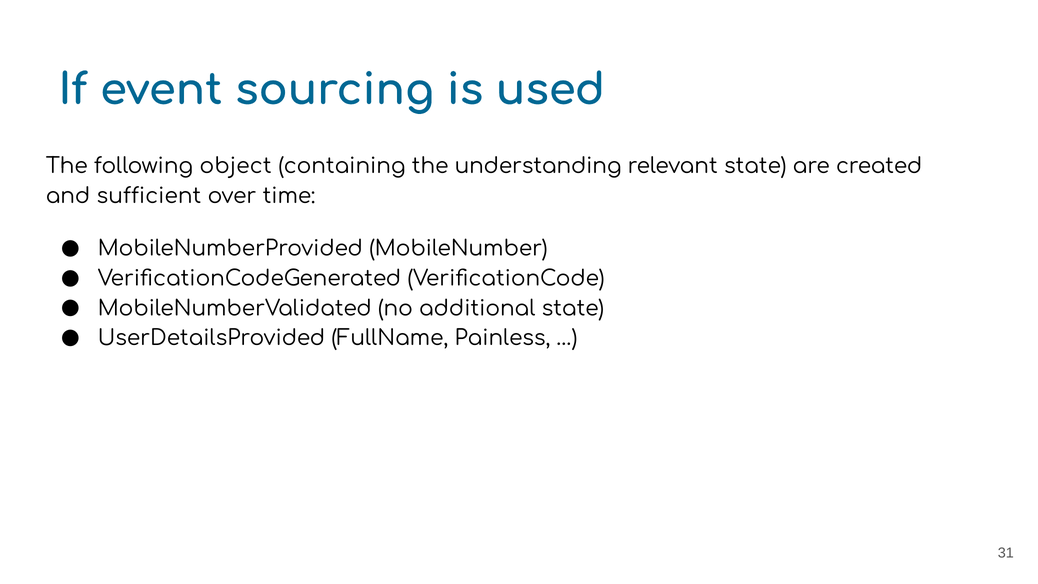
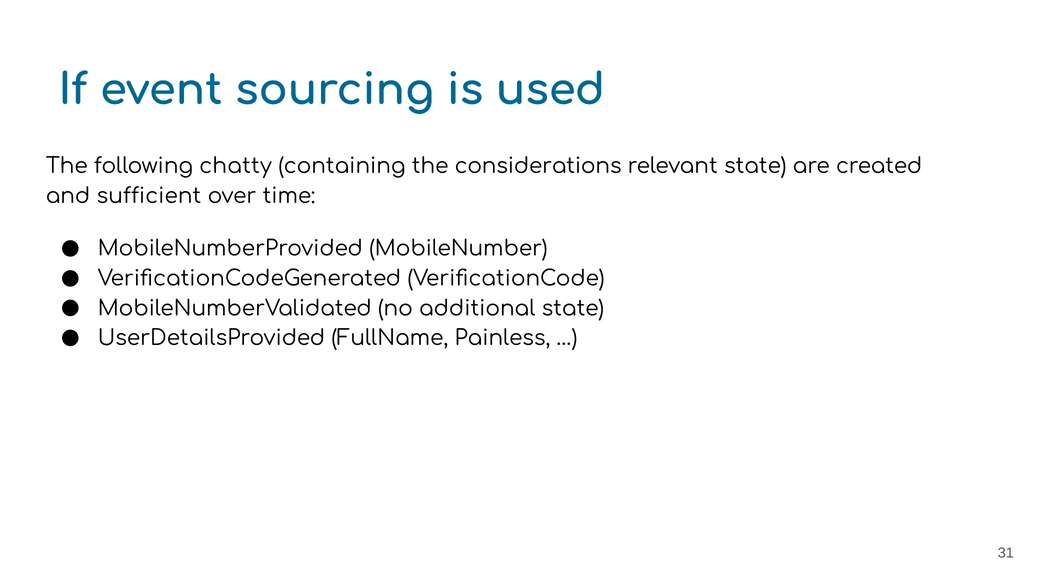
object: object -> chatty
understanding: understanding -> considerations
